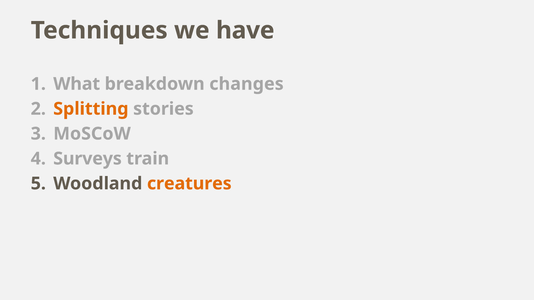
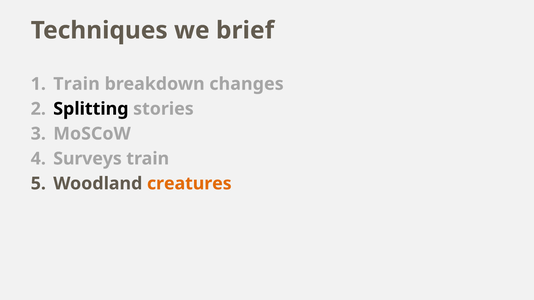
have: have -> brief
What at (77, 84): What -> Train
Splitting colour: orange -> black
